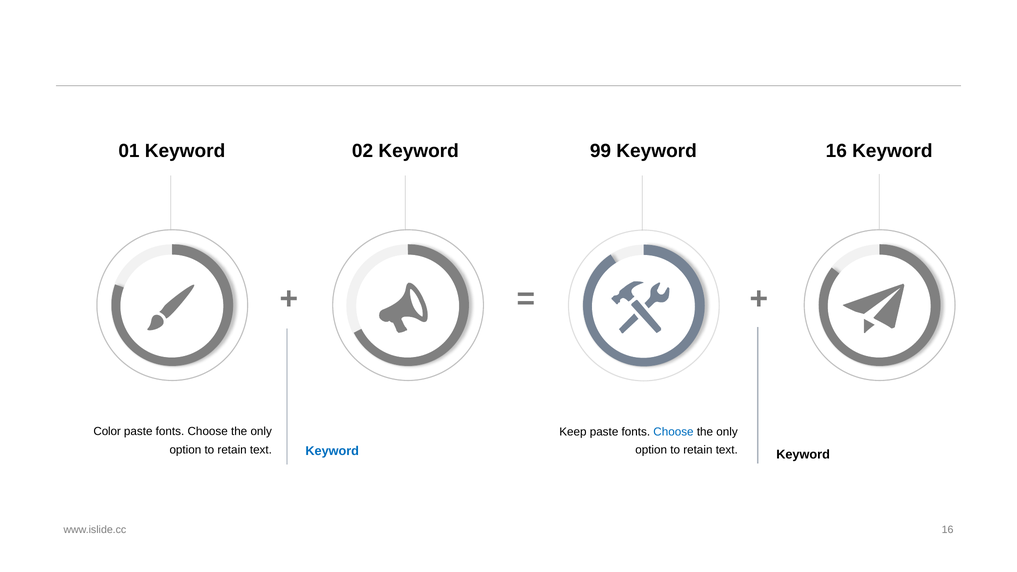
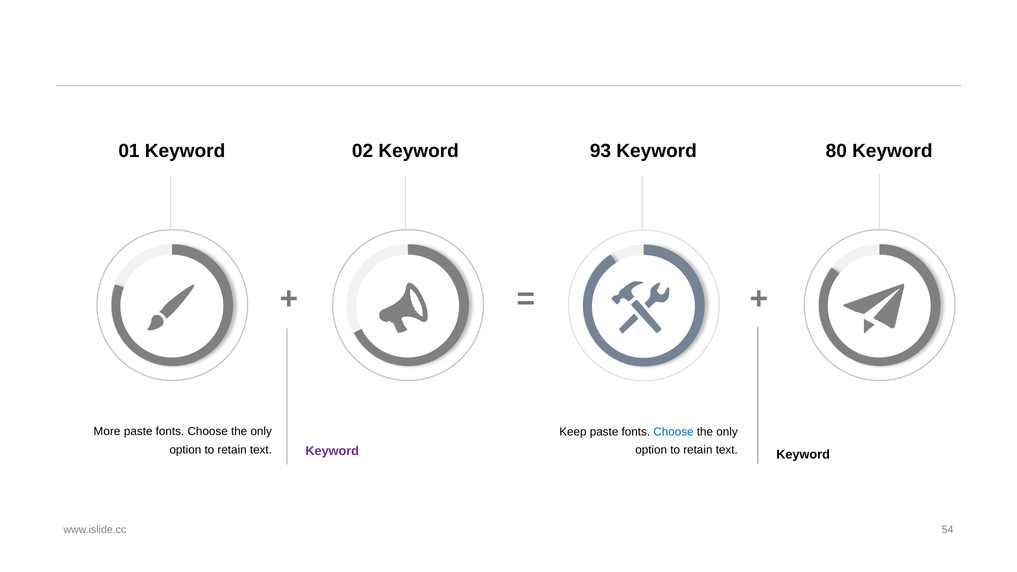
99: 99 -> 93
Keyword 16: 16 -> 80
Color: Color -> More
Keyword at (332, 451) colour: blue -> purple
www.islide.cc 16: 16 -> 54
